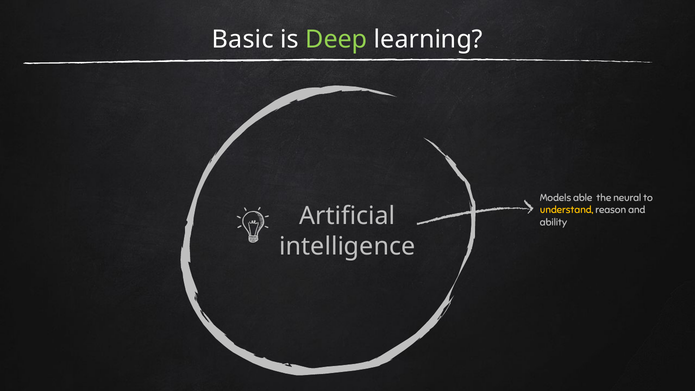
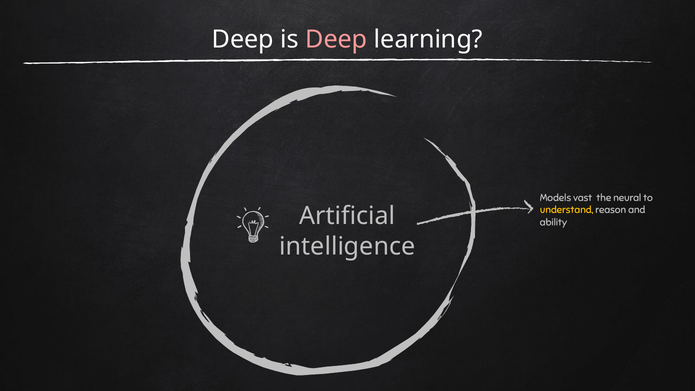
Basic at (243, 39): Basic -> Deep
Deep at (336, 39) colour: light green -> pink
able: able -> vast
